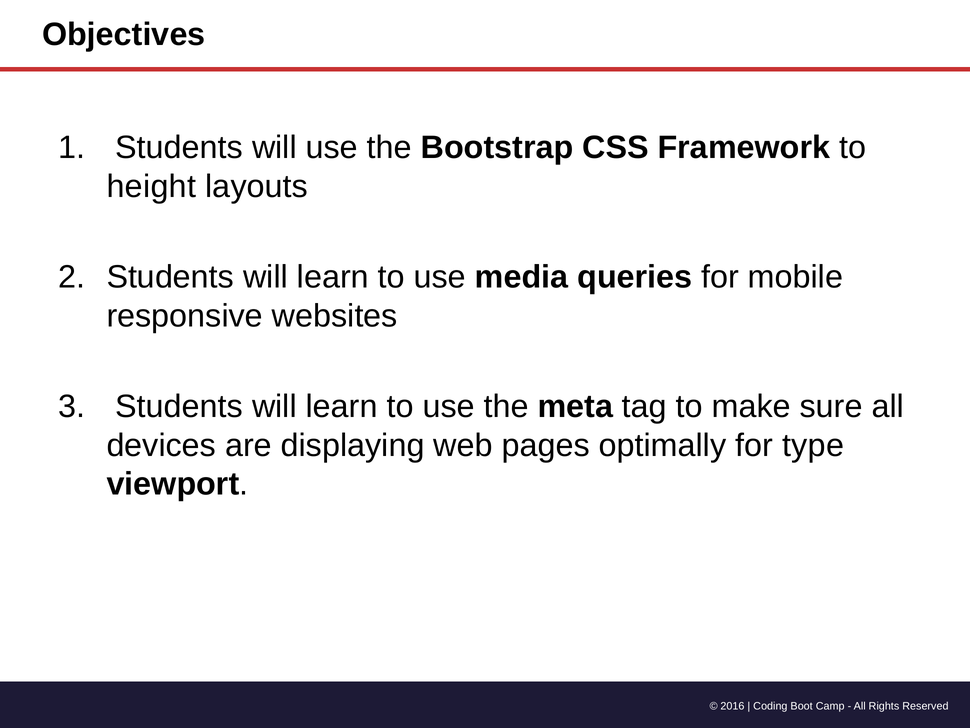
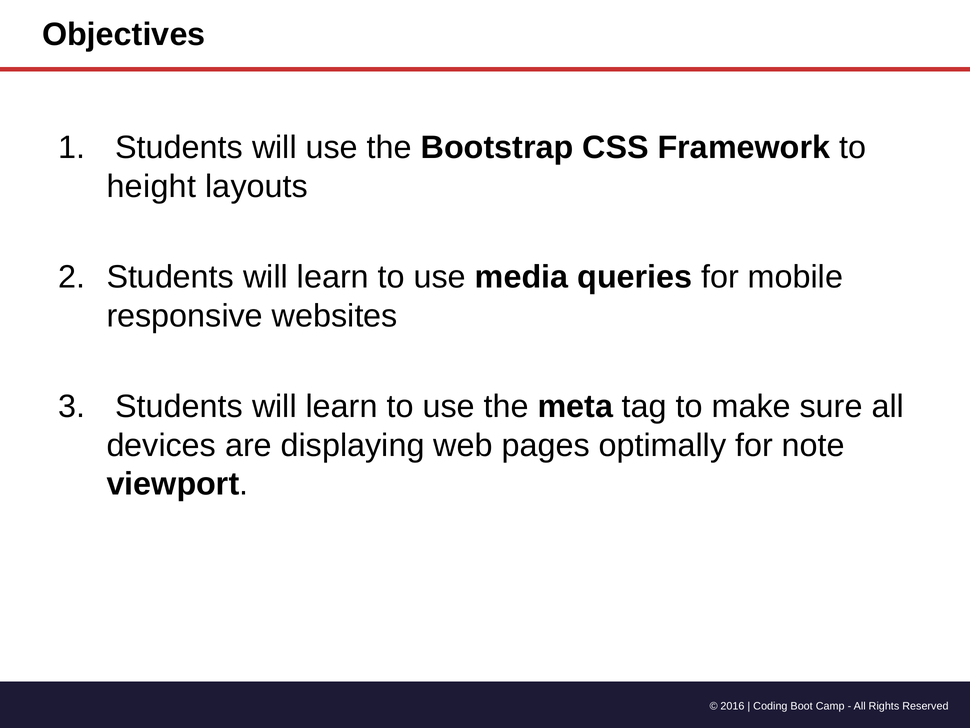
type: type -> note
